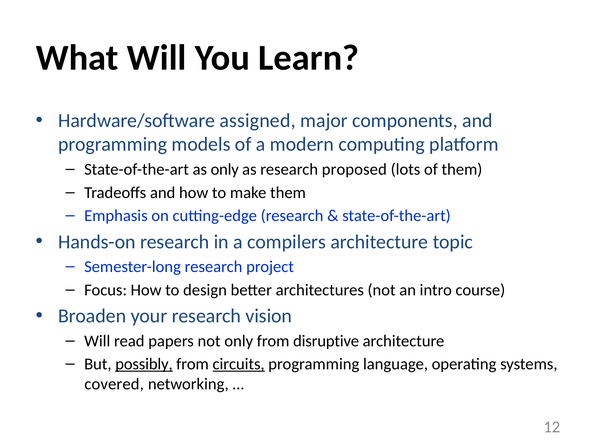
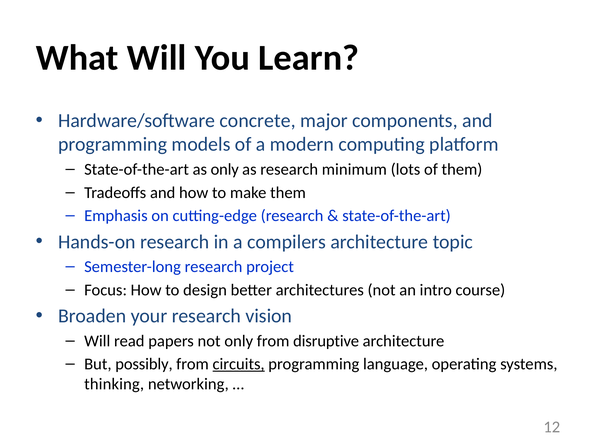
assigned: assigned -> concrete
proposed: proposed -> minimum
possibly underline: present -> none
covered: covered -> thinking
